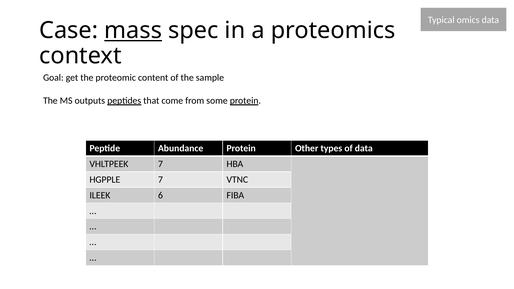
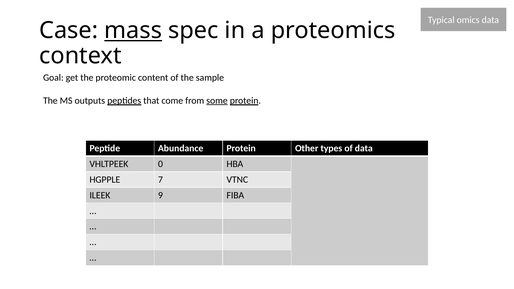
some underline: none -> present
VHLTPEEK 7: 7 -> 0
6: 6 -> 9
